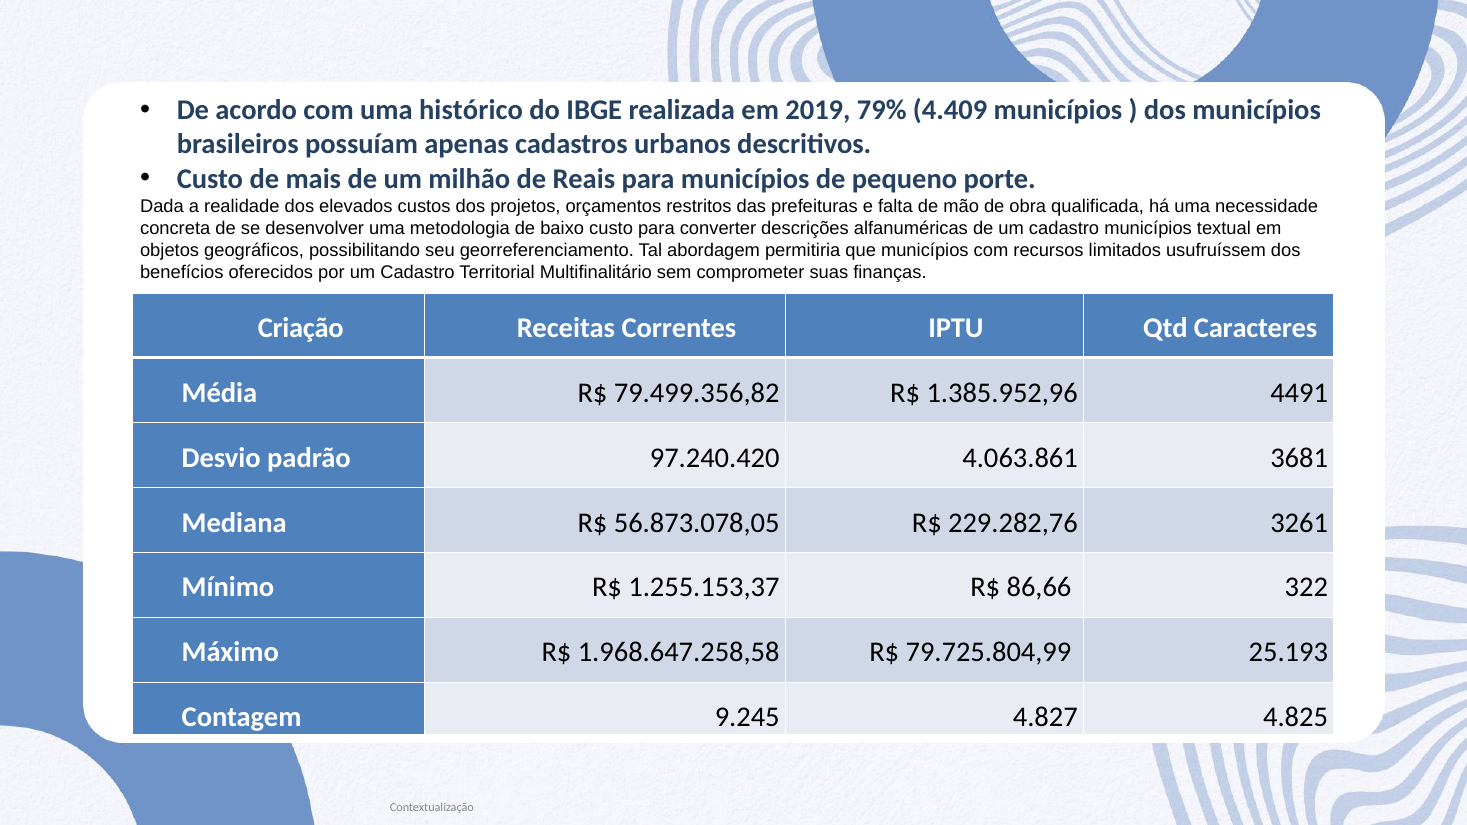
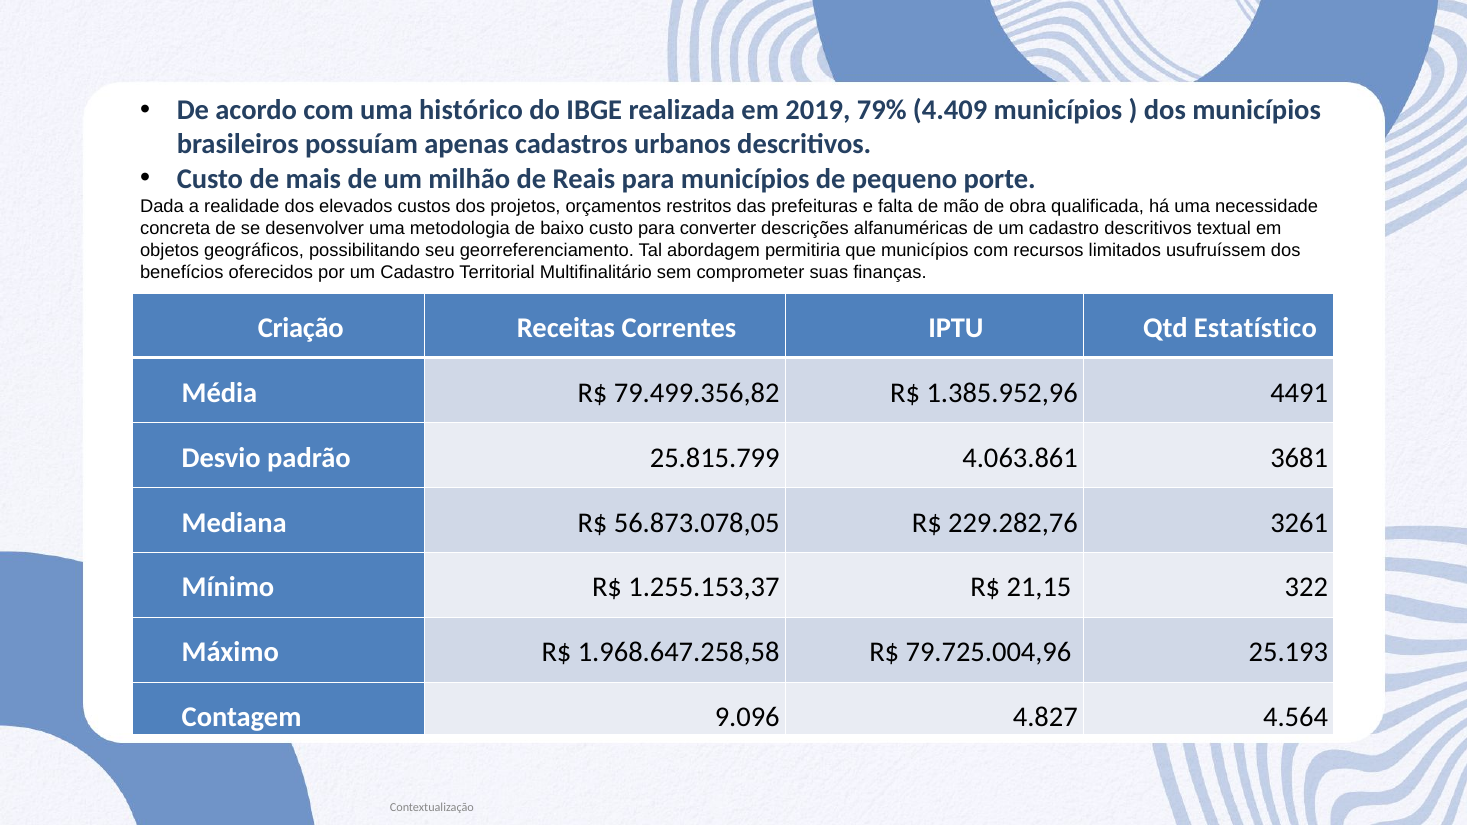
cadastro municípios: municípios -> descritivos
Caracteres: Caracteres -> Estatístico
97.240.420: 97.240.420 -> 25.815.799
86,66: 86,66 -> 21,15
79.725.804,99: 79.725.804,99 -> 79.725.004,96
9.245: 9.245 -> 9.096
4.825: 4.825 -> 4.564
